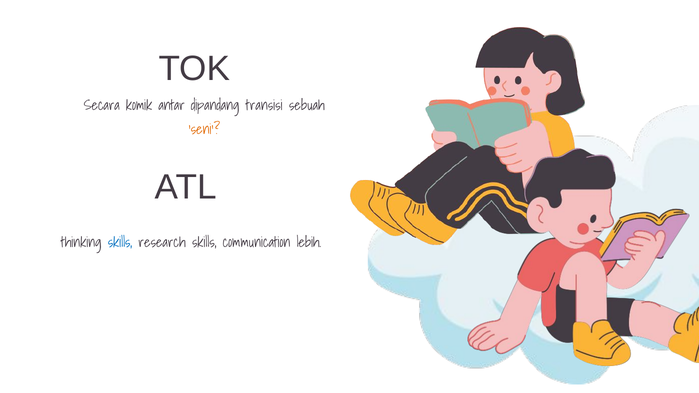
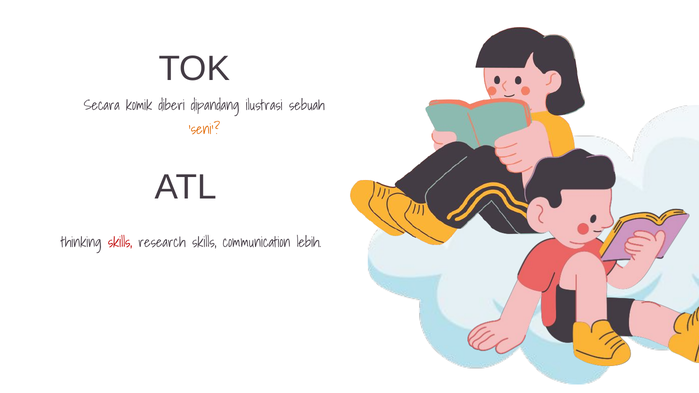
antar: antar -> diberi
transisi: transisi -> ilustrasi
skills at (120, 242) colour: blue -> red
